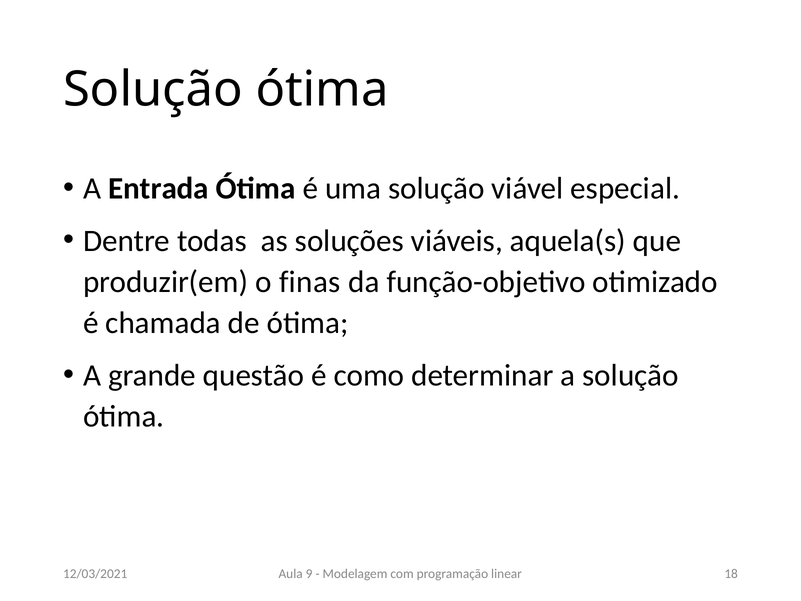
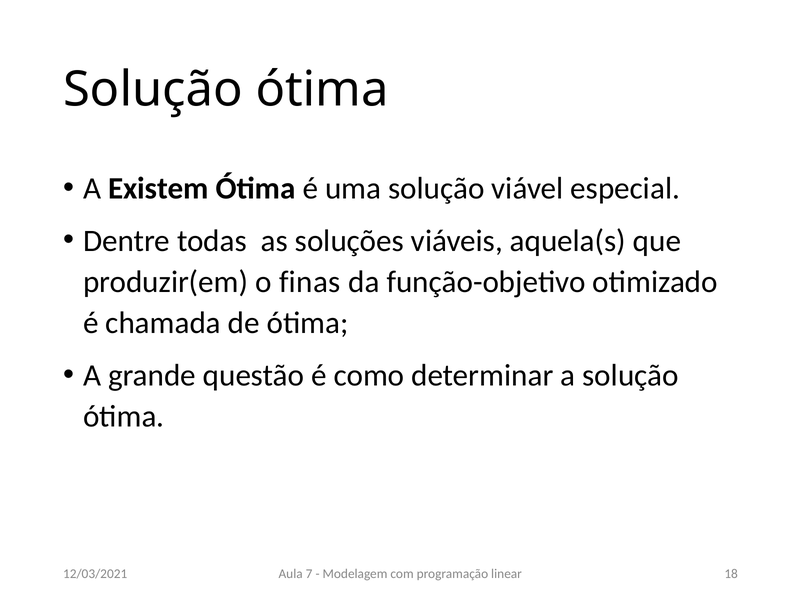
Entrada: Entrada -> Existem
9: 9 -> 7
